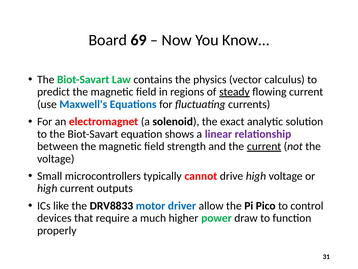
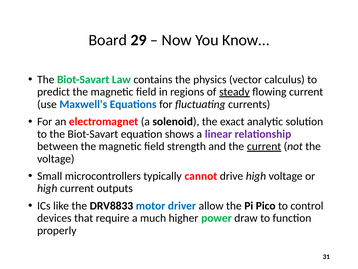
69: 69 -> 29
